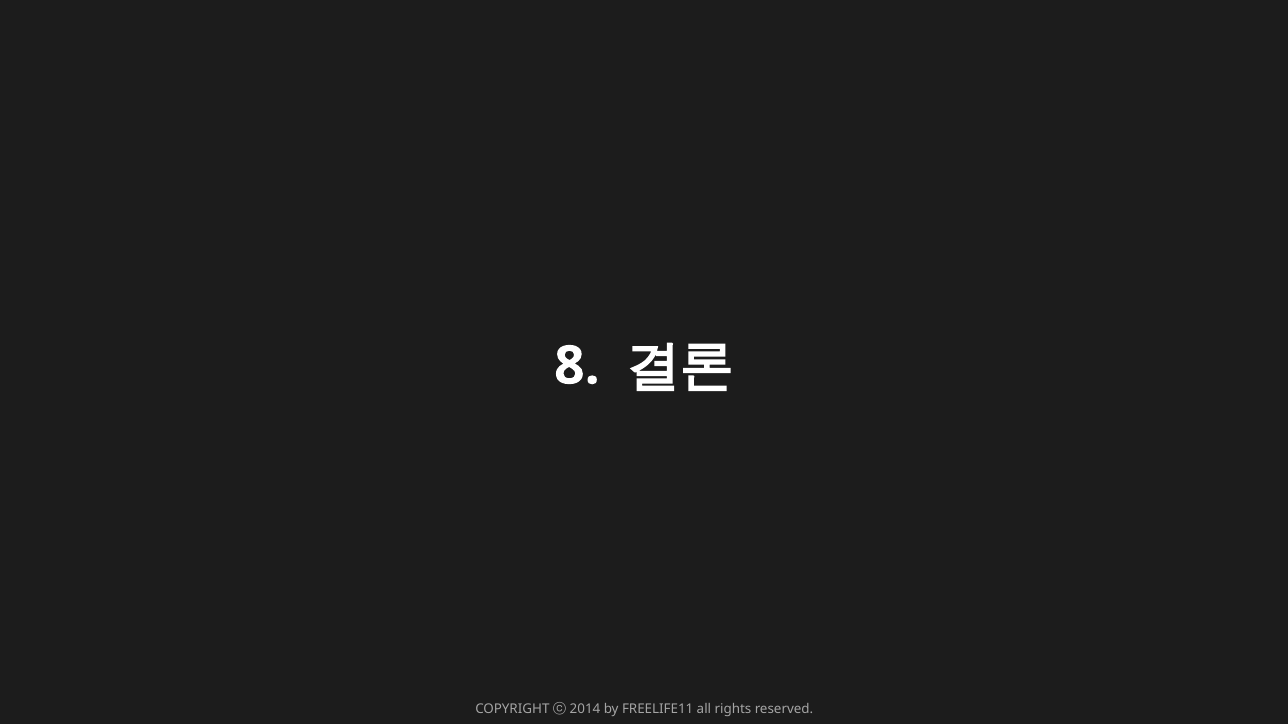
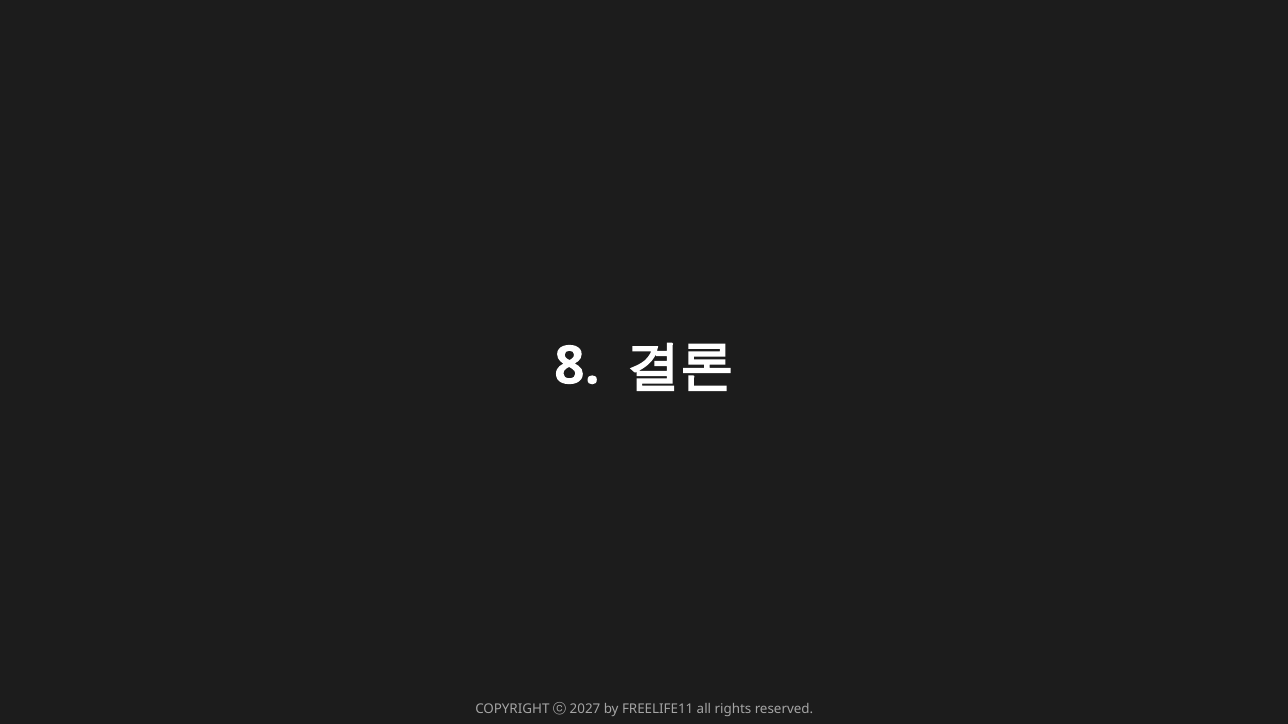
2014: 2014 -> 2027
